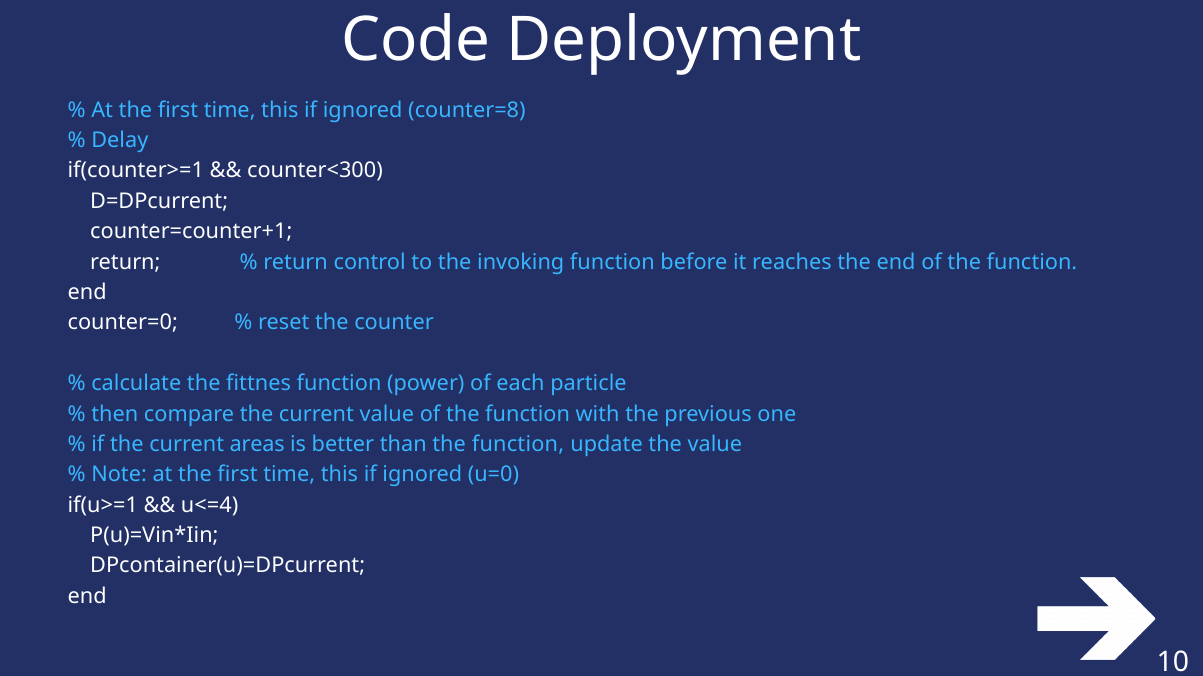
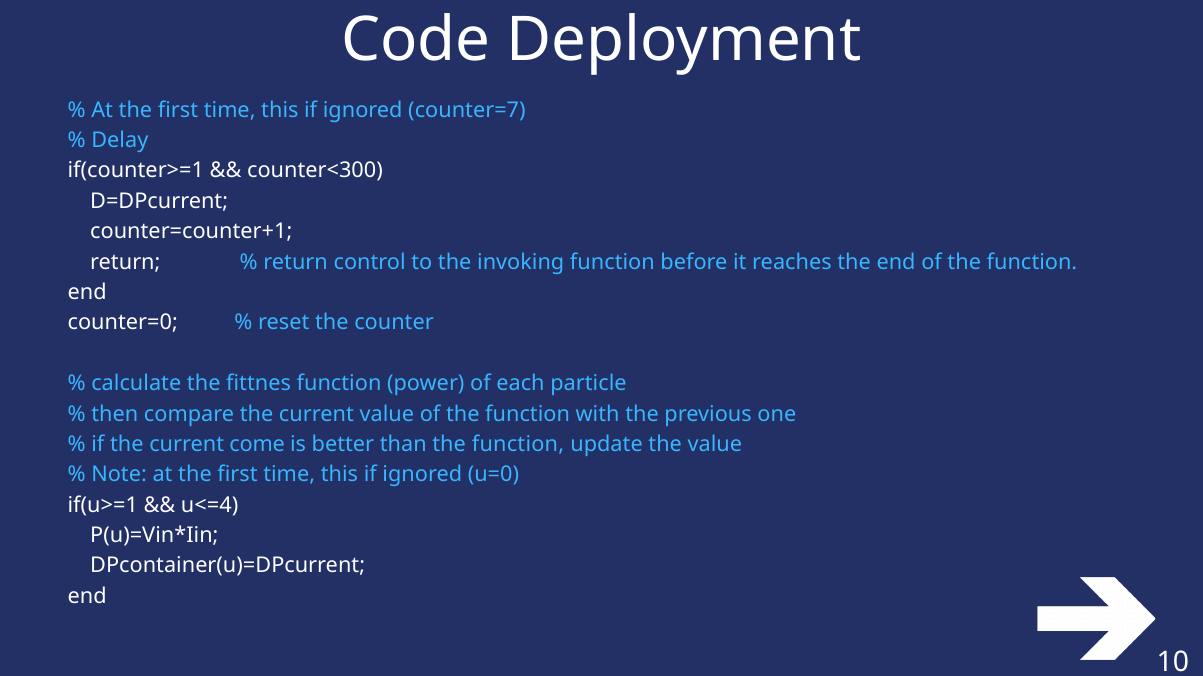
counter=8: counter=8 -> counter=7
areas: areas -> come
